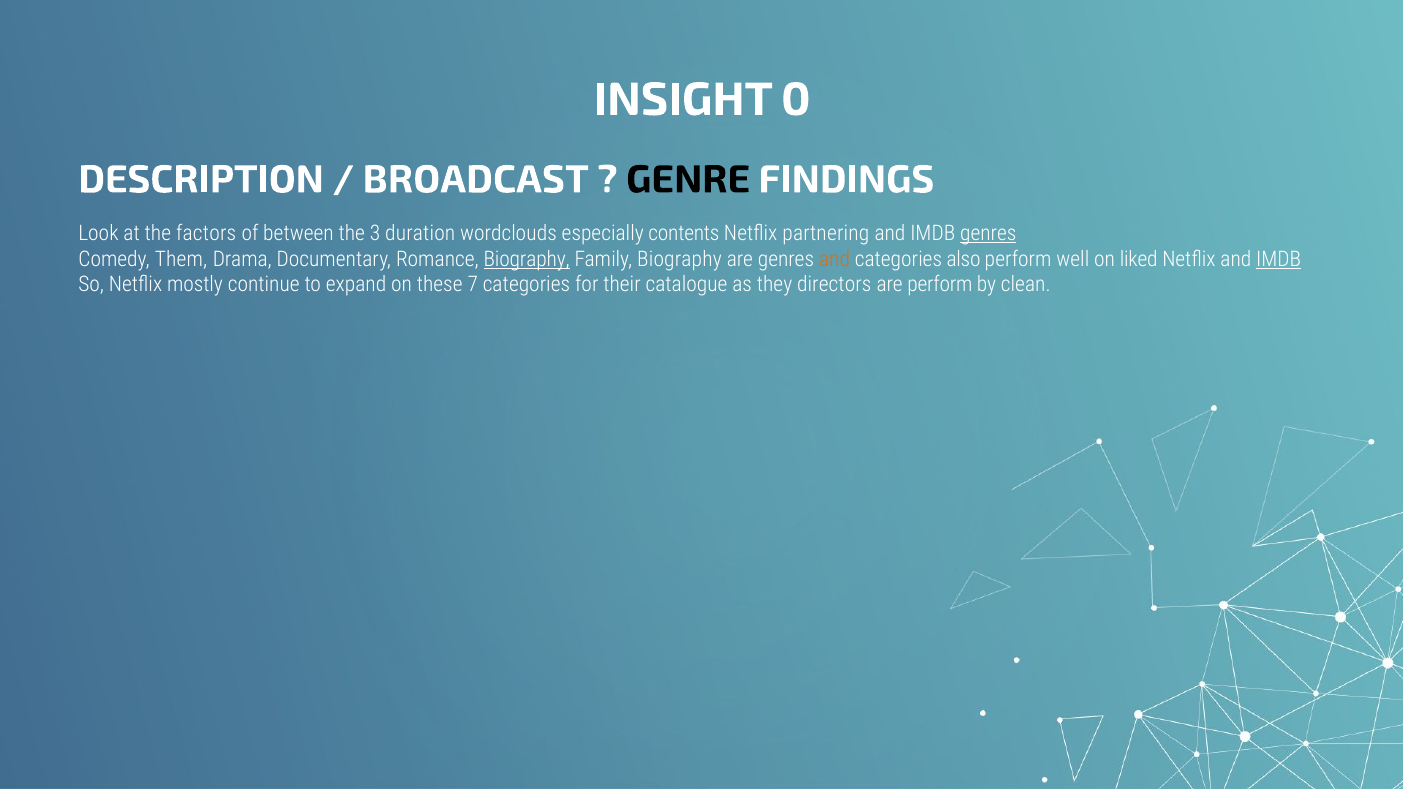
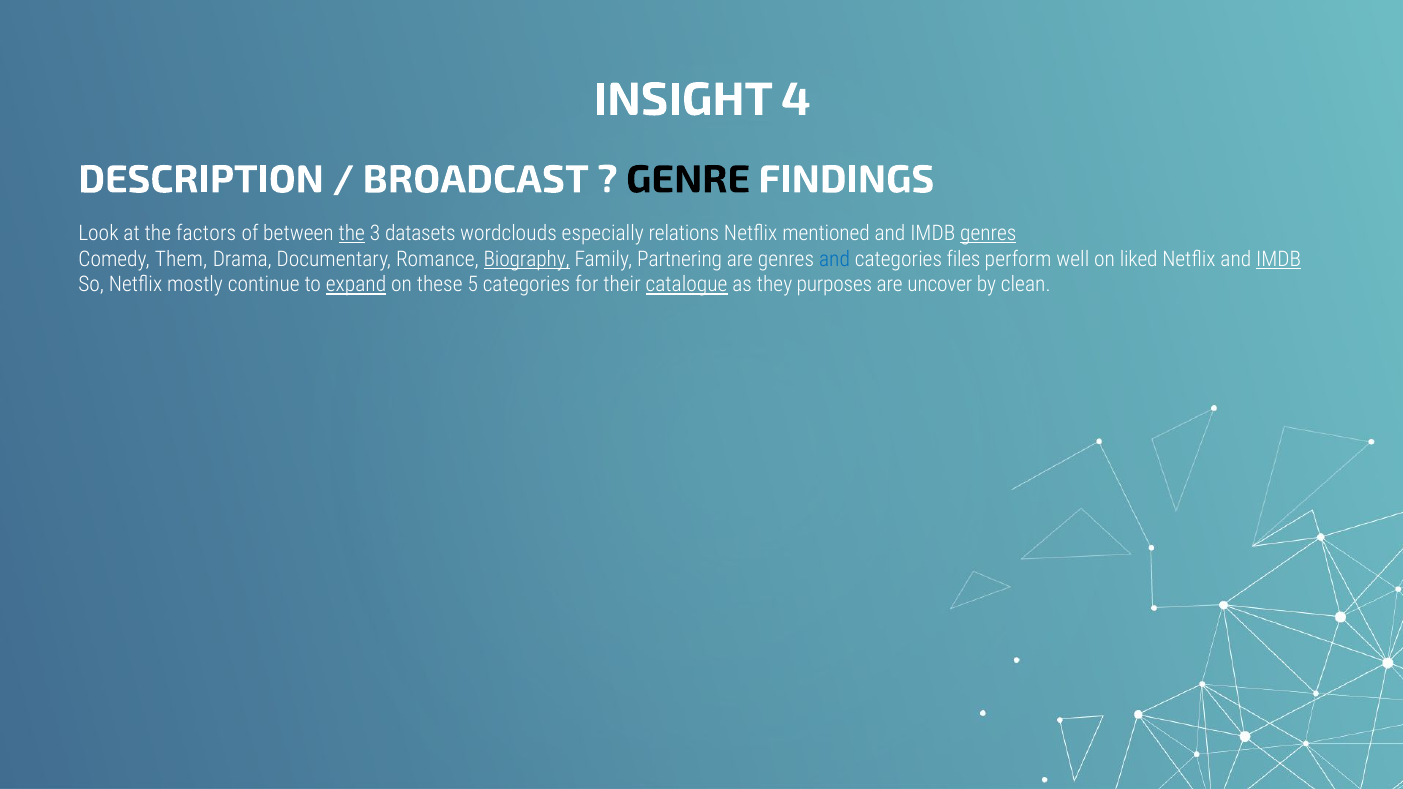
0: 0 -> 4
the at (352, 233) underline: none -> present
duration: duration -> datasets
contents: contents -> relations
partnering: partnering -> mentioned
Family Biography: Biography -> Partnering
and at (834, 259) colour: orange -> blue
also: also -> files
expand underline: none -> present
7: 7 -> 5
catalogue underline: none -> present
directors: directors -> purposes
are perform: perform -> uncover
